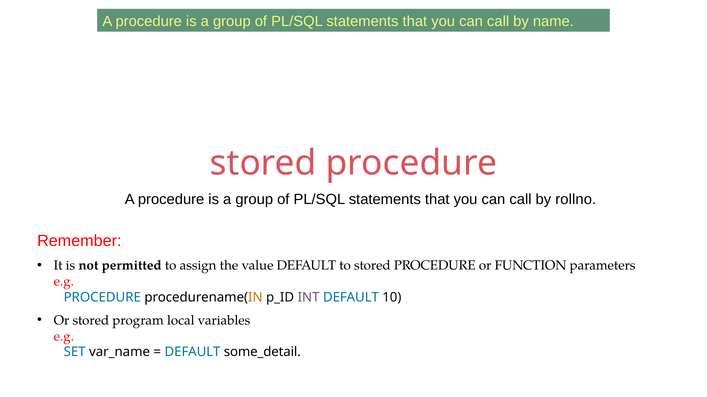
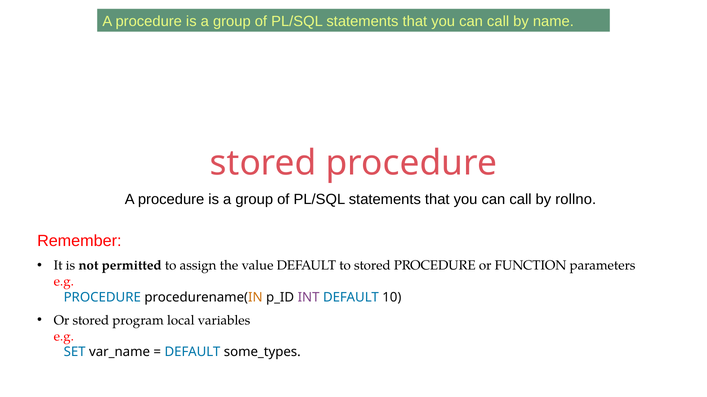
some_detail: some_detail -> some_types
